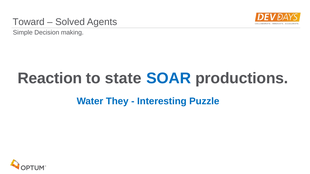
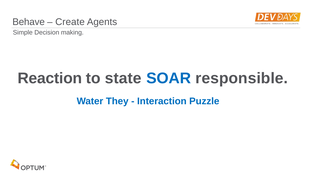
Toward: Toward -> Behave
Solved: Solved -> Create
productions: productions -> responsible
Interesting: Interesting -> Interaction
